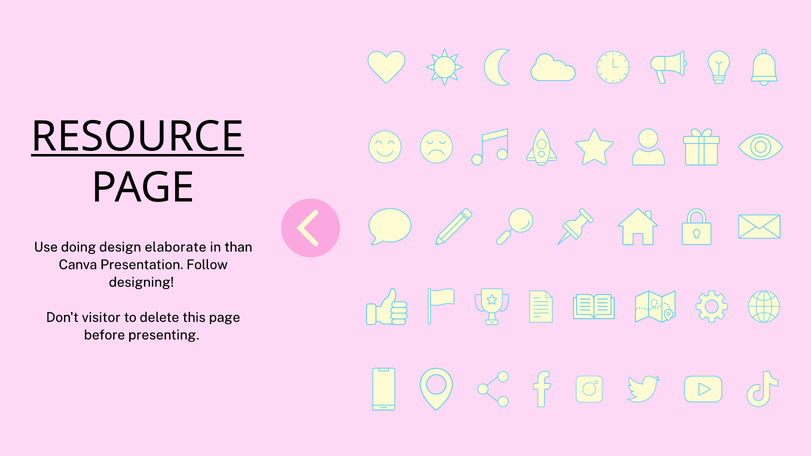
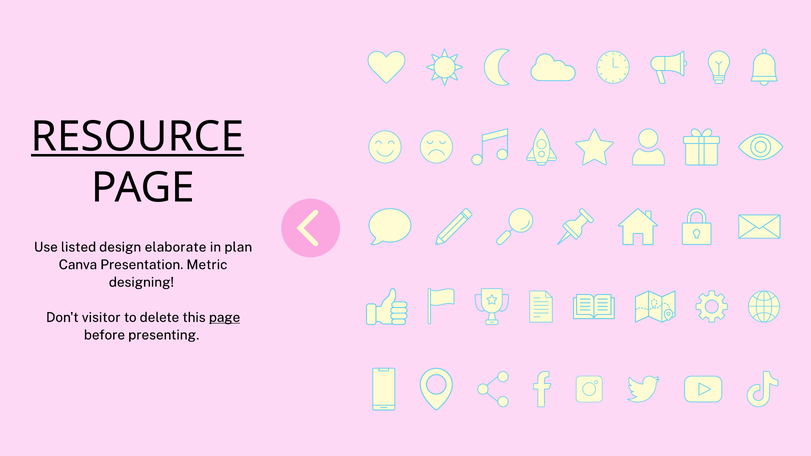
doing: doing -> listed
than: than -> plan
Follow: Follow -> Metric
page at (225, 318) underline: none -> present
